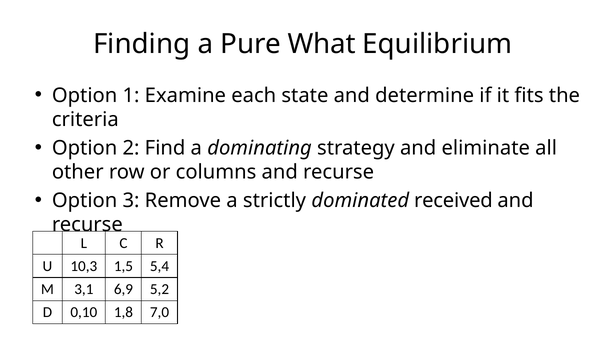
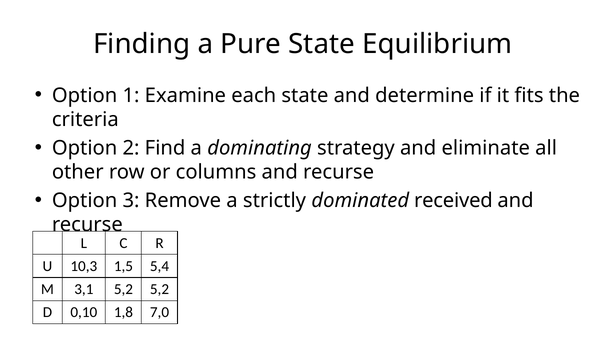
Pure What: What -> State
3,1 6,9: 6,9 -> 5,2
